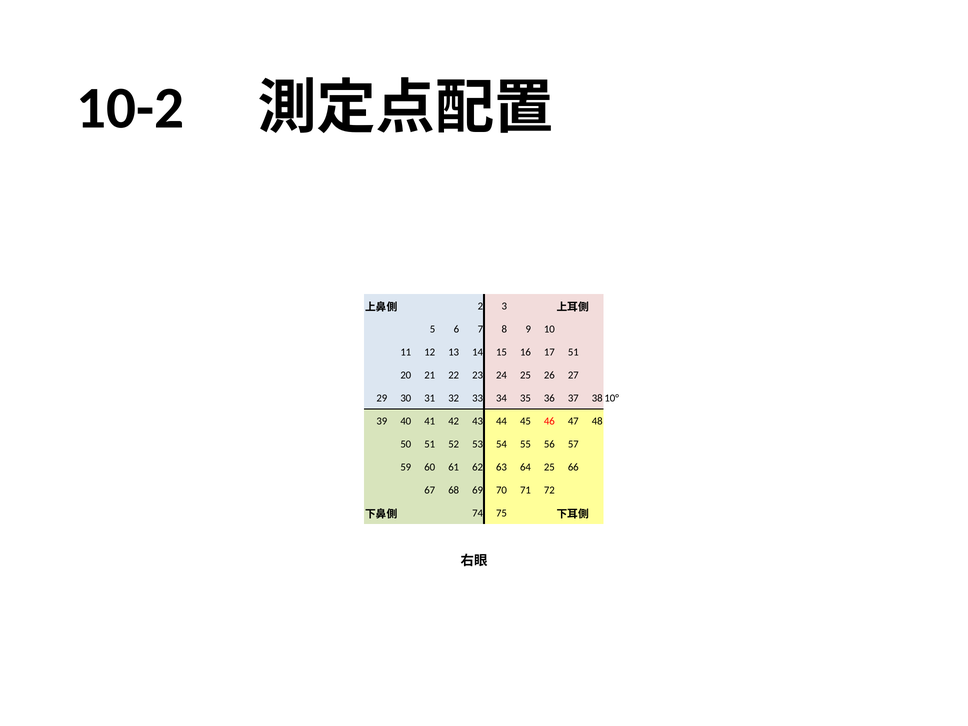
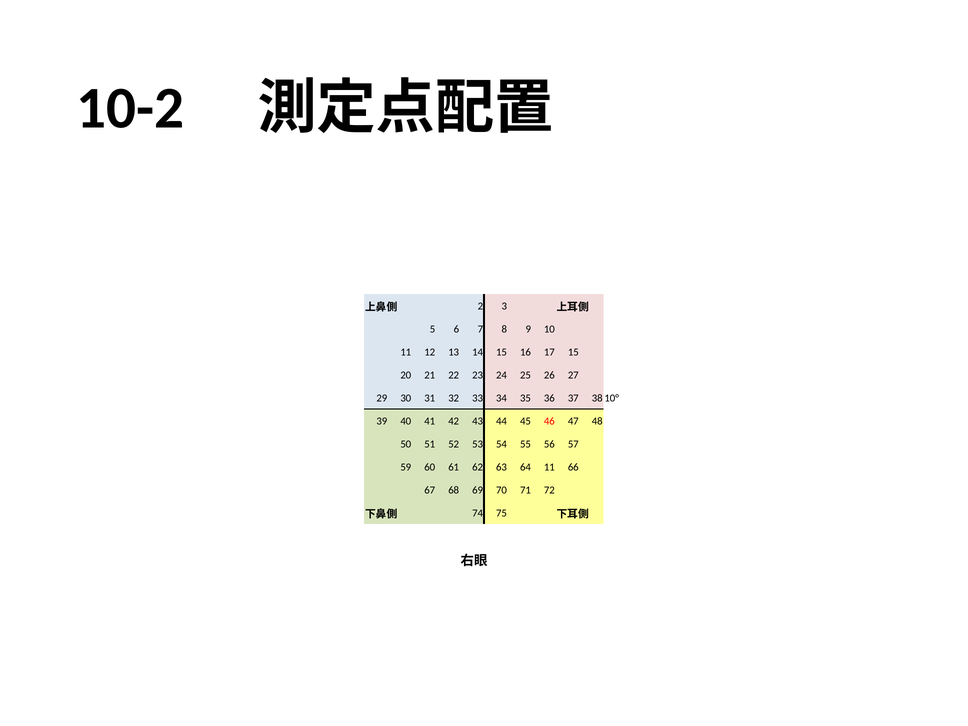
17 51: 51 -> 15
64 25: 25 -> 11
